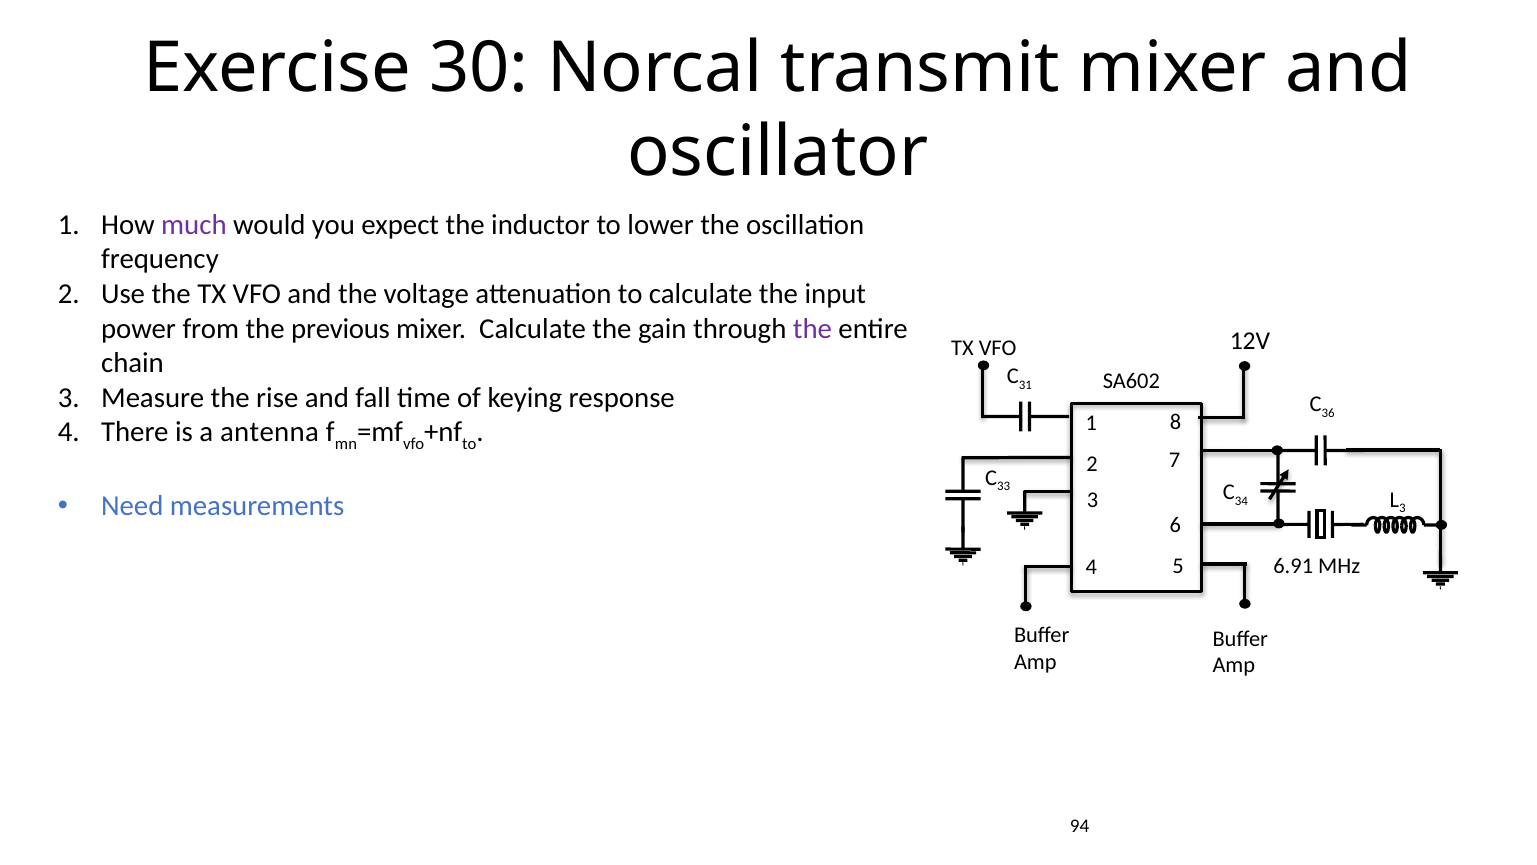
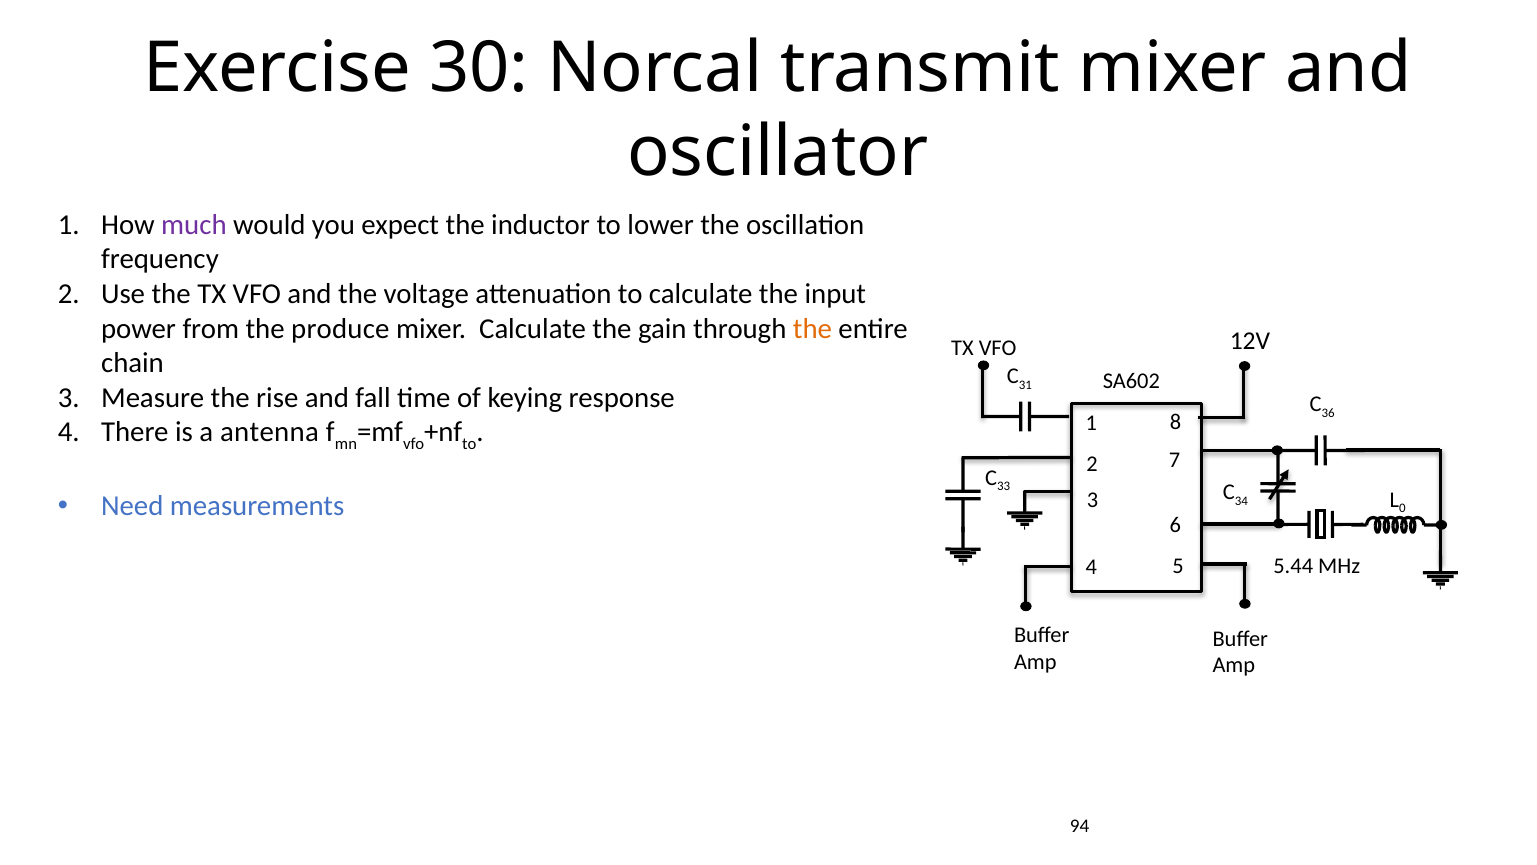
previous: previous -> produce
the at (812, 328) colour: purple -> orange
3 at (1402, 508): 3 -> 0
6.91: 6.91 -> 5.44
